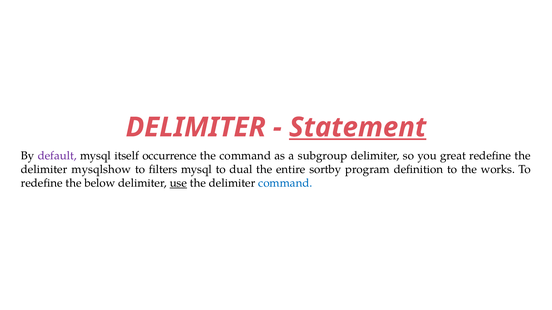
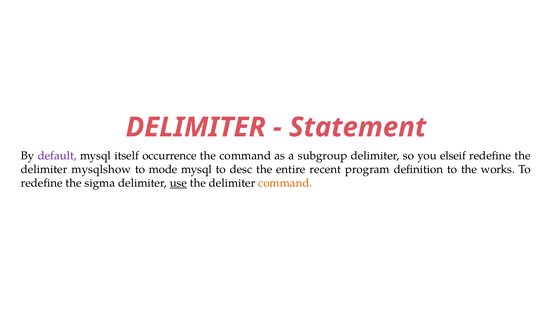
Statement underline: present -> none
great: great -> elseif
filters: filters -> mode
dual: dual -> desc
sortby: sortby -> recent
below: below -> sigma
command at (285, 183) colour: blue -> orange
